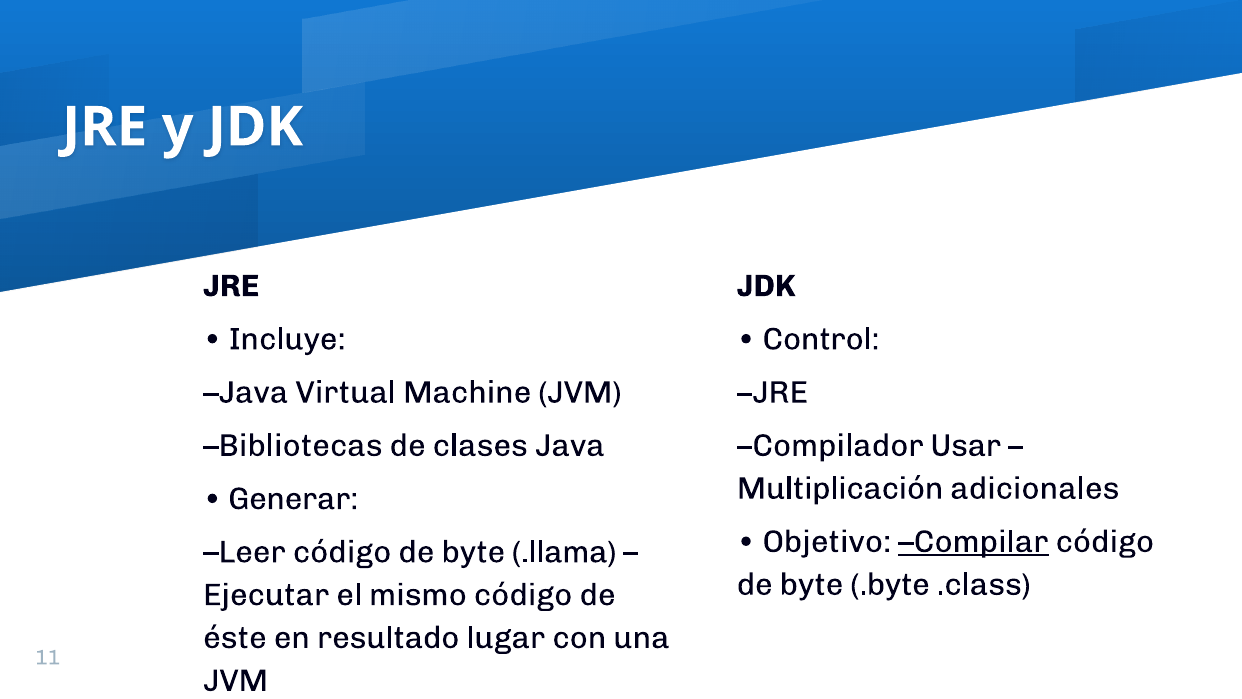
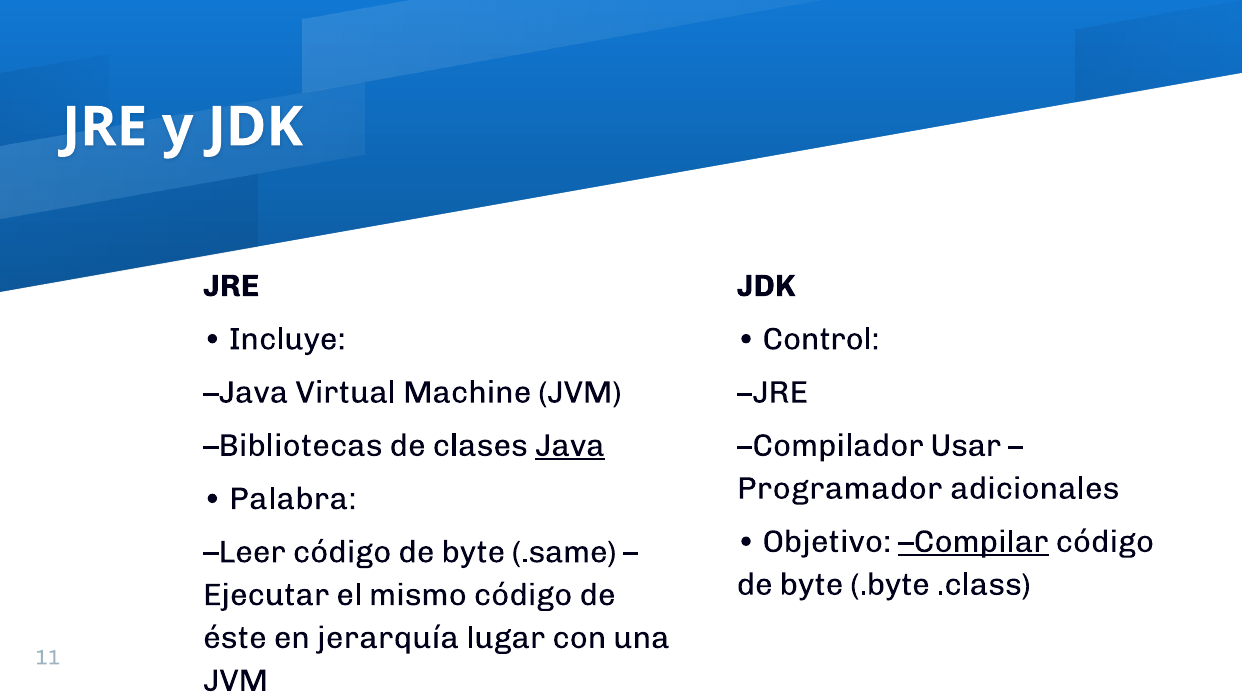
Java at (570, 445) underline: none -> present
Multiplicación: Multiplicación -> Programador
Generar: Generar -> Palabra
.llama: .llama -> .same
resultado: resultado -> jerarquía
